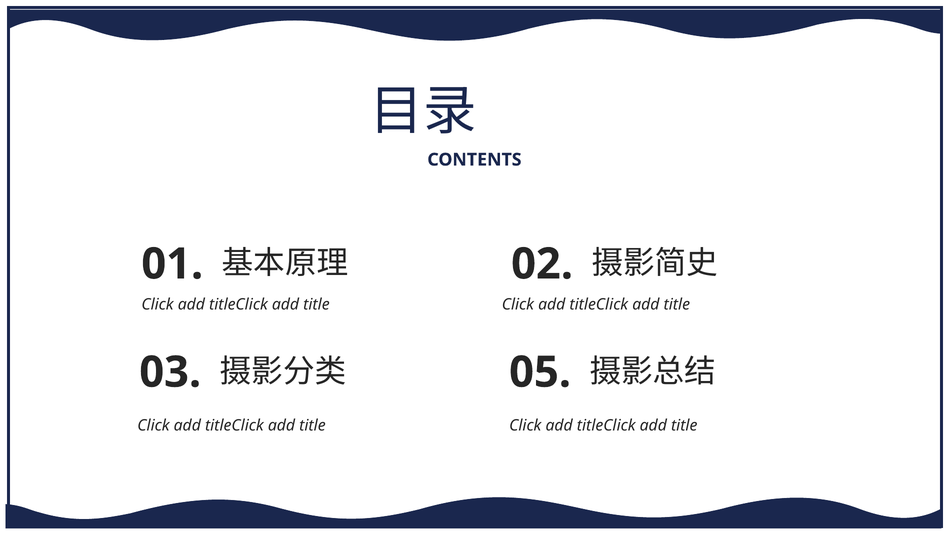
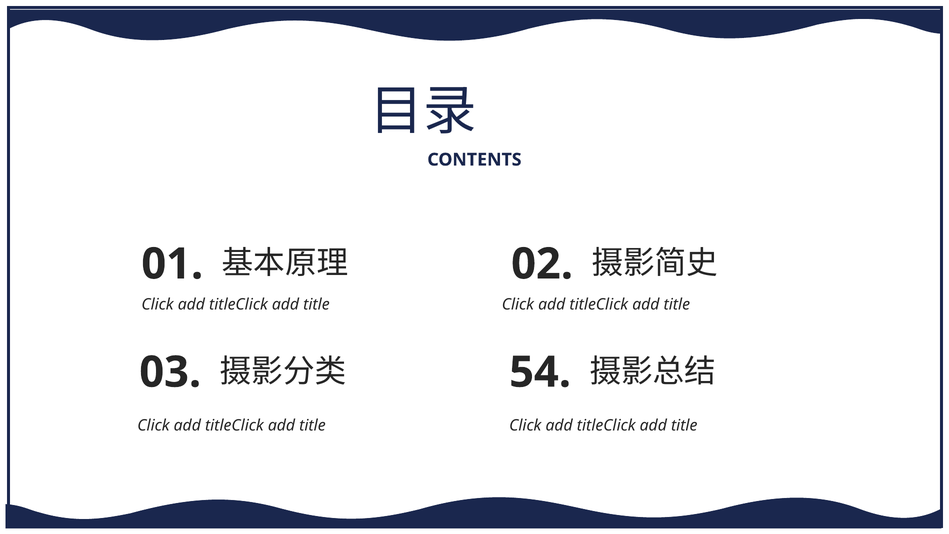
05: 05 -> 54
